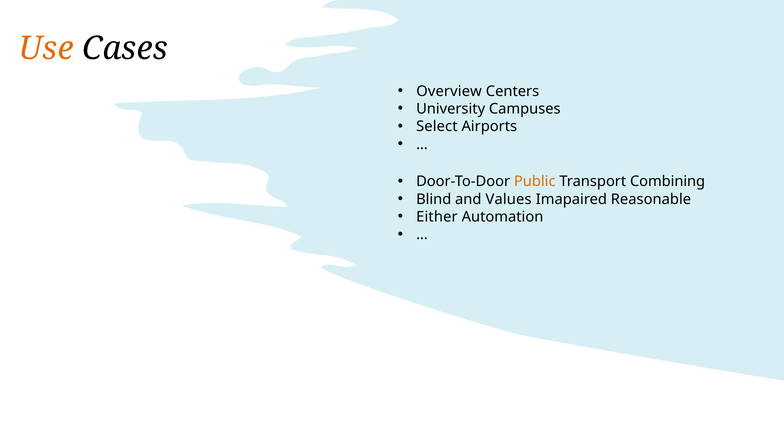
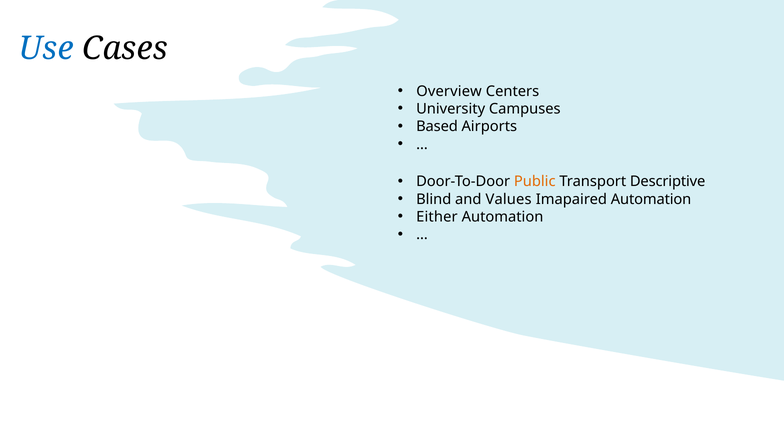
Use colour: orange -> blue
Select: Select -> Based
Combining: Combining -> Descriptive
Imapaired Reasonable: Reasonable -> Automation
